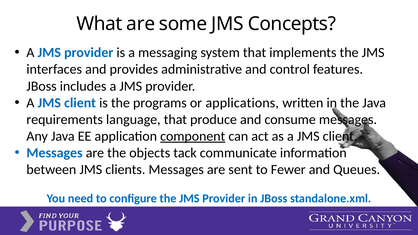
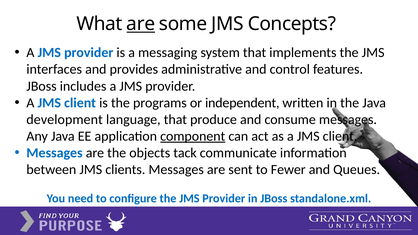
are at (141, 24) underline: none -> present
applications: applications -> independent
requirements: requirements -> development
